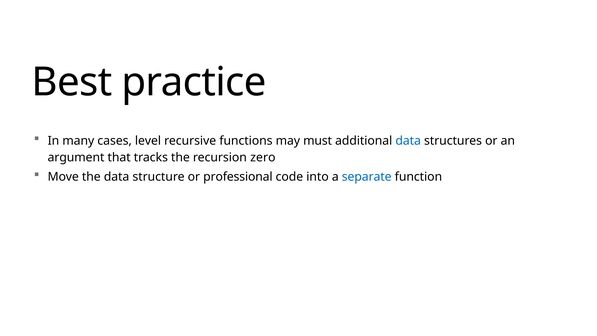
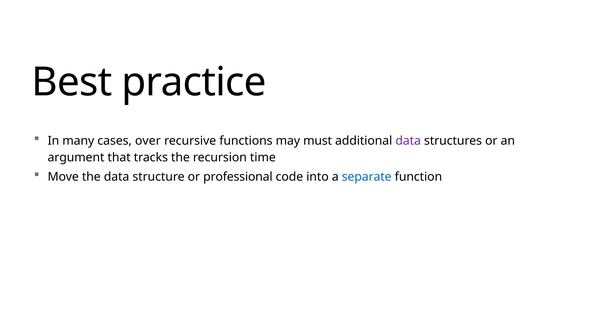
level: level -> over
data at (408, 141) colour: blue -> purple
zero: zero -> time
